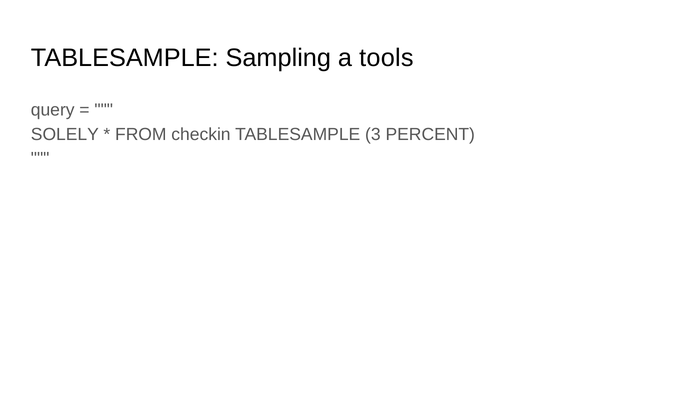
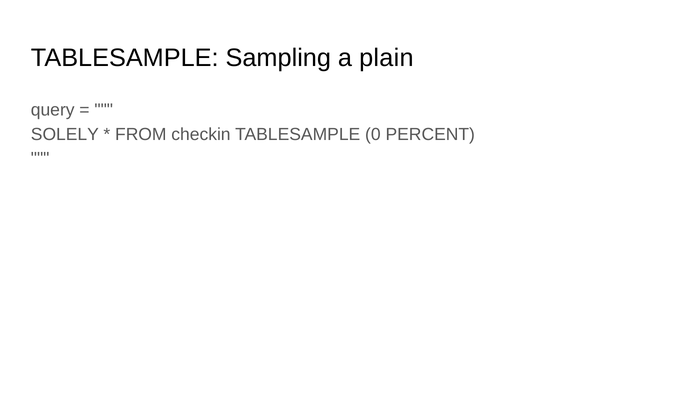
tools: tools -> plain
3: 3 -> 0
